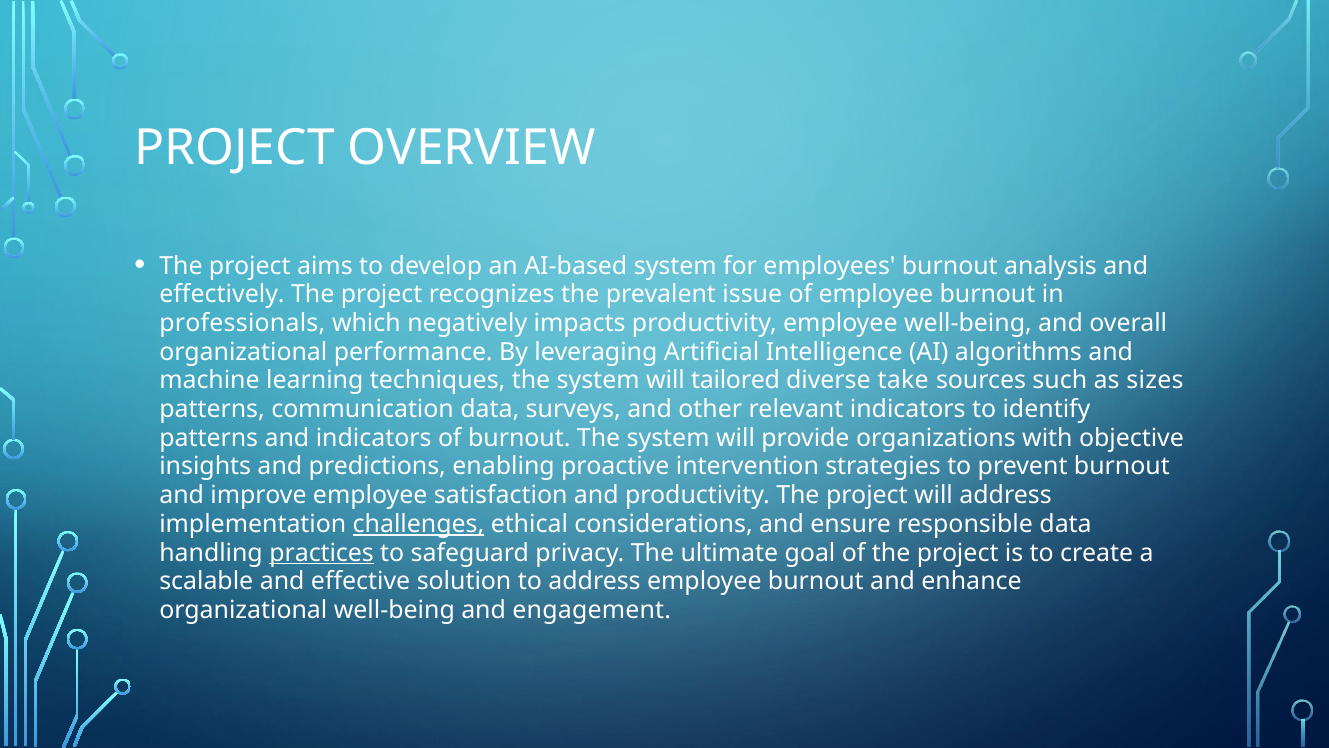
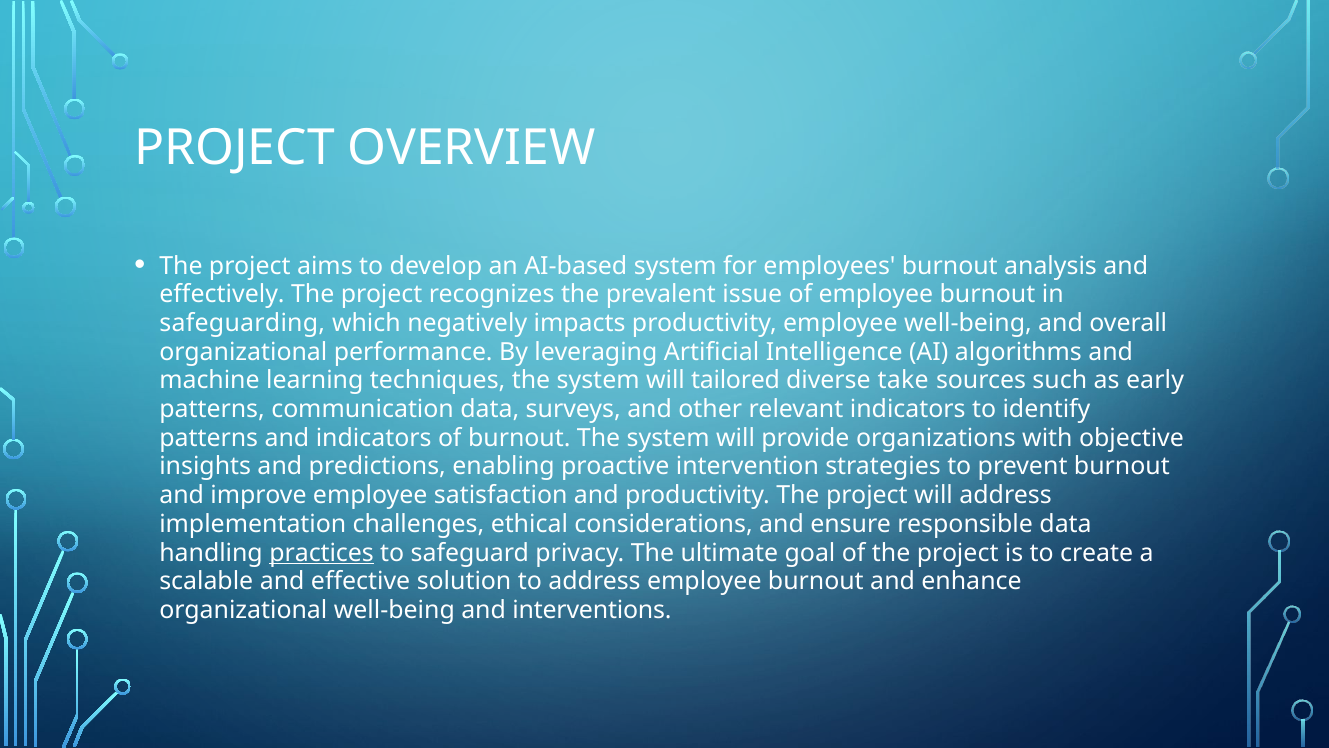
professionals: professionals -> safeguarding
sizes: sizes -> early
challenges underline: present -> none
engagement: engagement -> interventions
